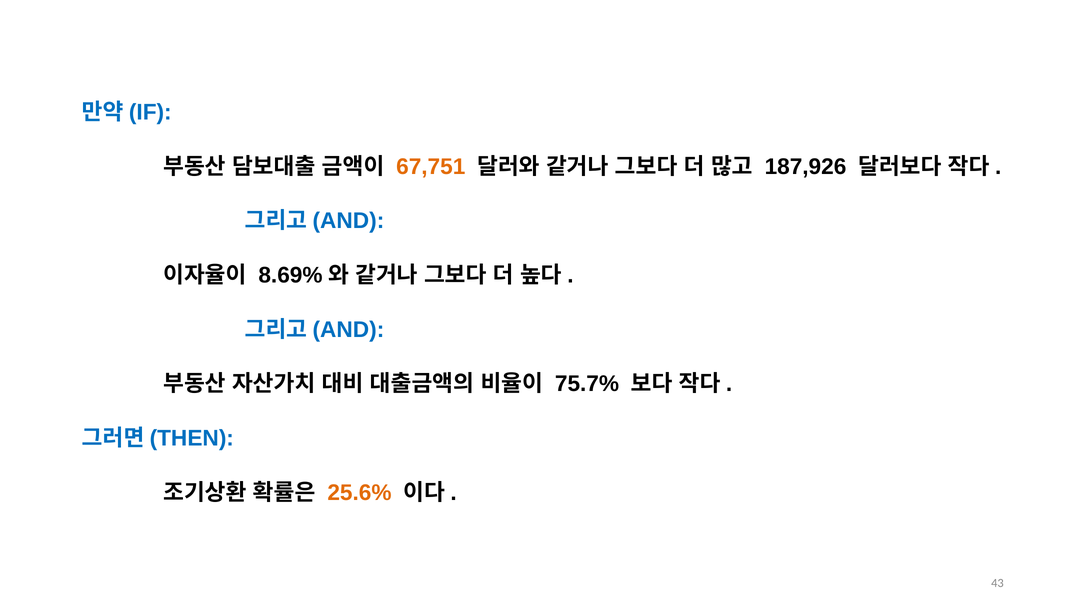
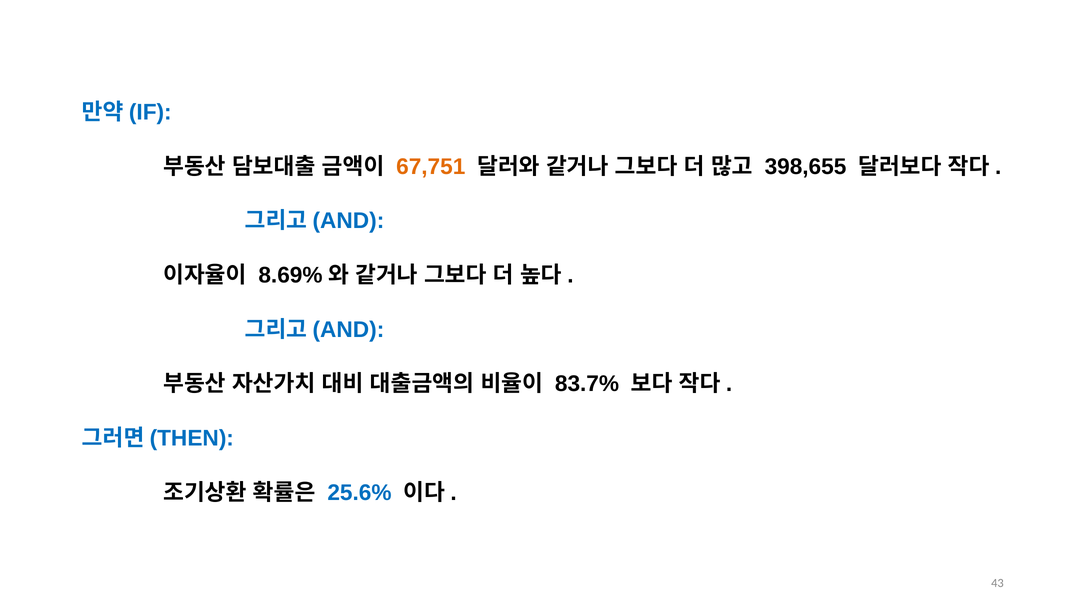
187,926: 187,926 -> 398,655
75.7%: 75.7% -> 83.7%
25.6% colour: orange -> blue
